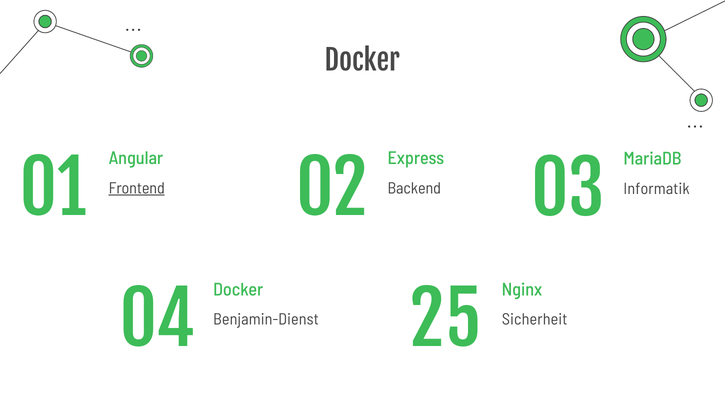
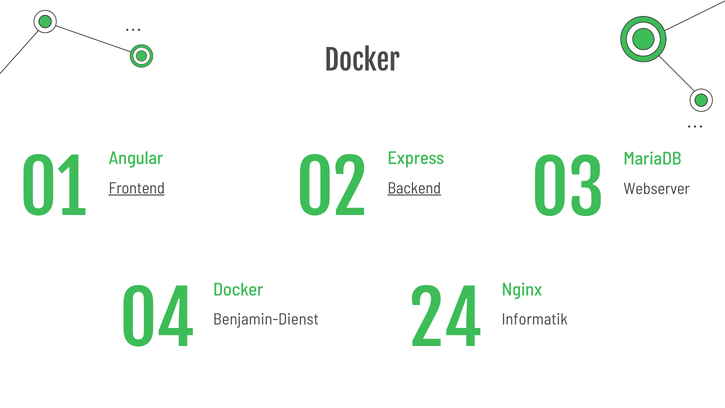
Backend underline: none -> present
Informatik: Informatik -> Webserver
25: 25 -> 24
Sicherheit: Sicherheit -> Informatik
